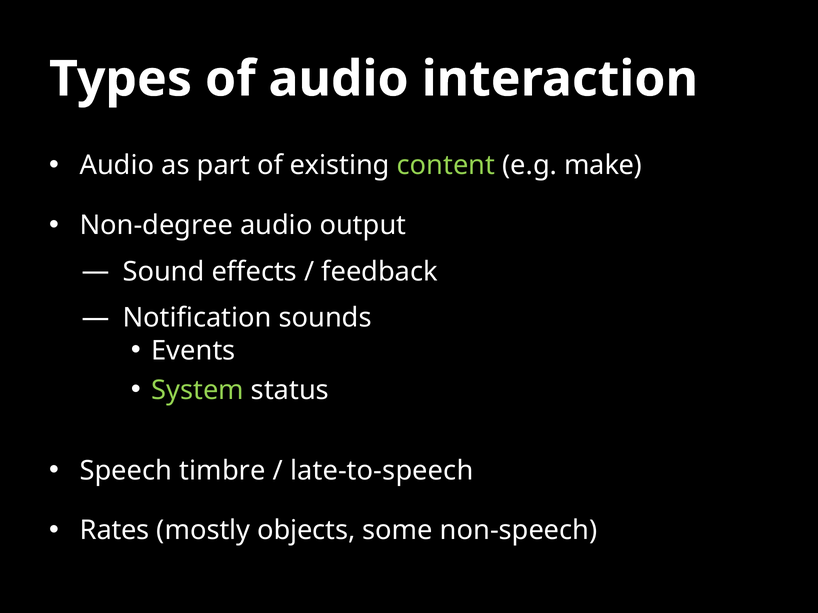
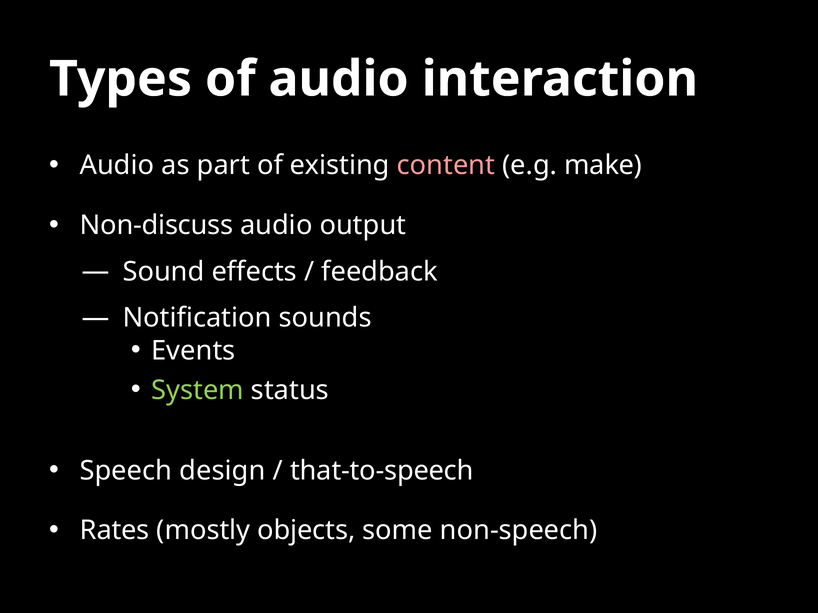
content colour: light green -> pink
Non-degree: Non-degree -> Non-discuss
timbre: timbre -> design
late-to-speech: late-to-speech -> that-to-speech
